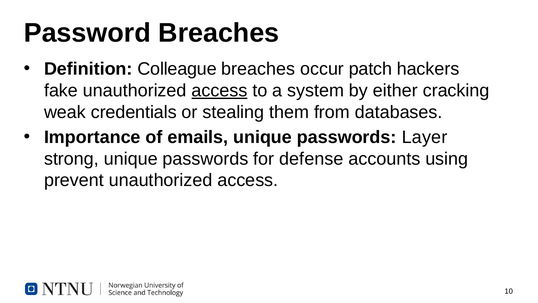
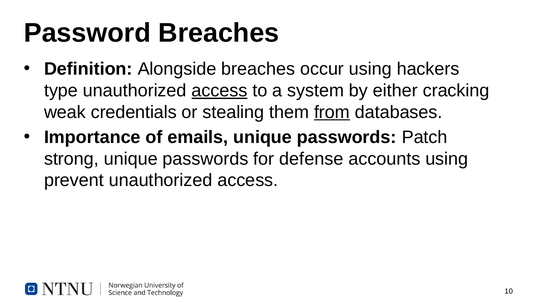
Colleague: Colleague -> Alongside
occur patch: patch -> using
fake: fake -> type
from underline: none -> present
Layer: Layer -> Patch
